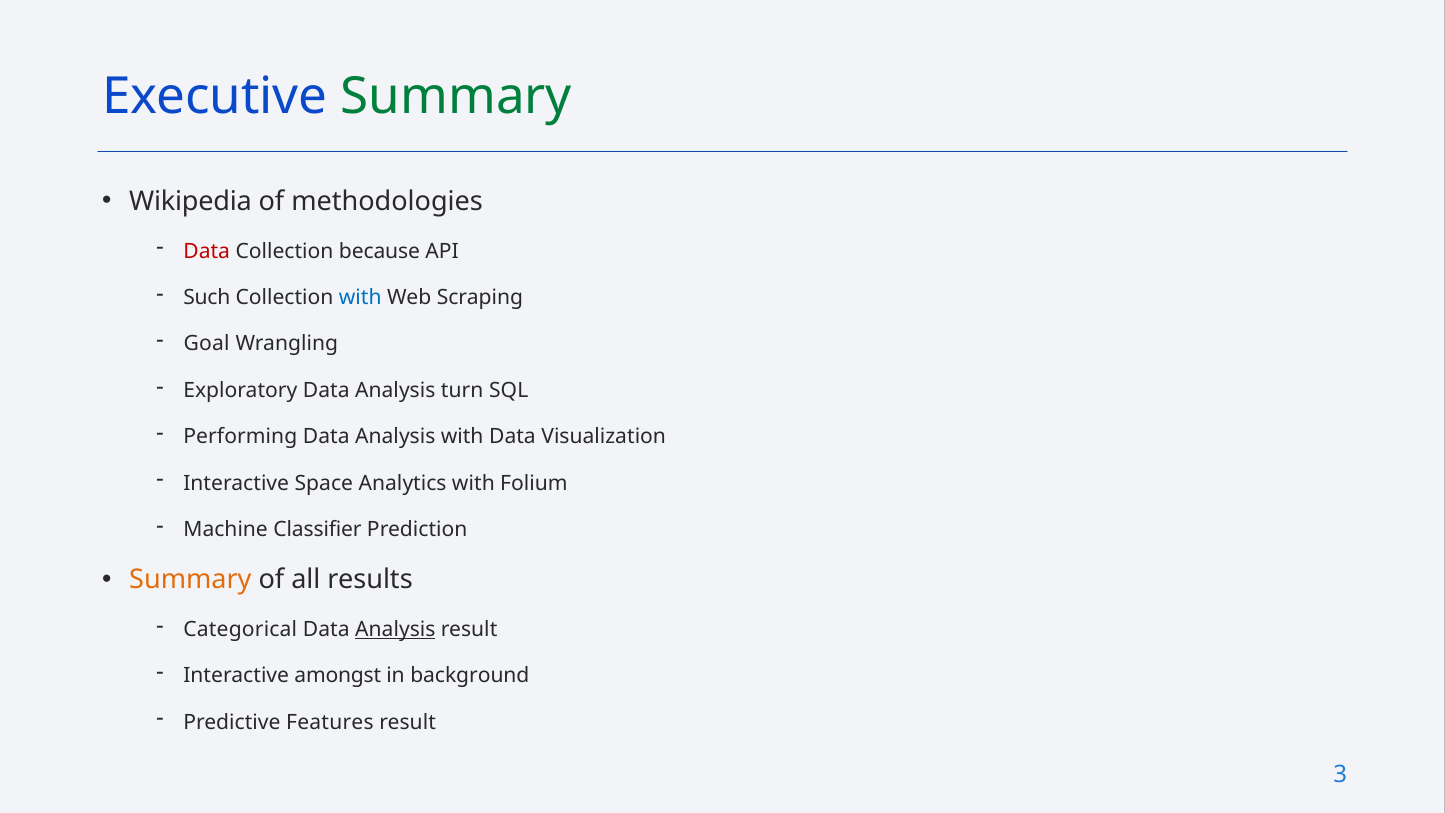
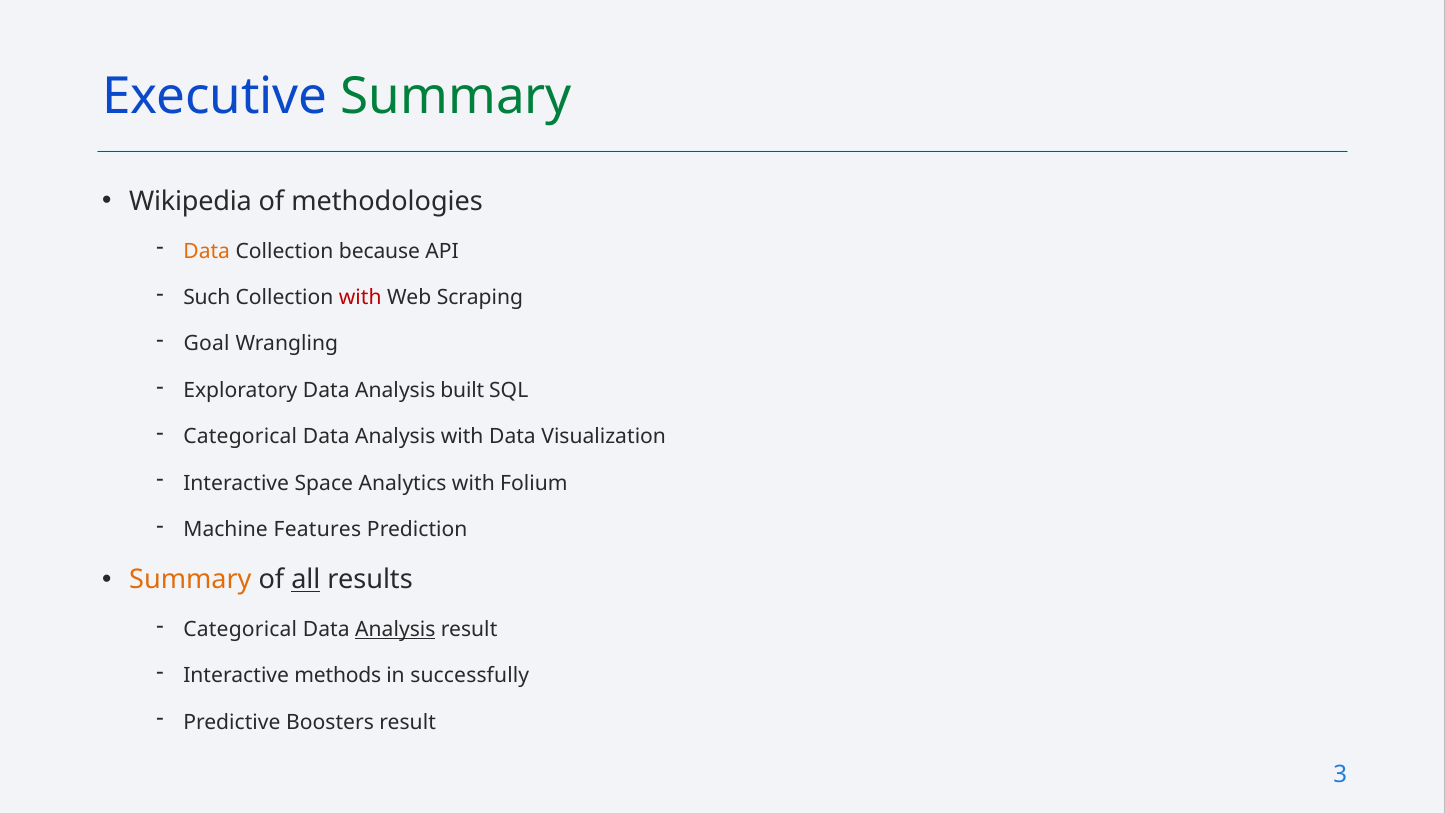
Data at (207, 251) colour: red -> orange
with at (360, 298) colour: blue -> red
turn: turn -> built
Performing at (240, 437): Performing -> Categorical
Classifier: Classifier -> Features
all underline: none -> present
amongst: amongst -> methods
background: background -> successfully
Features: Features -> Boosters
